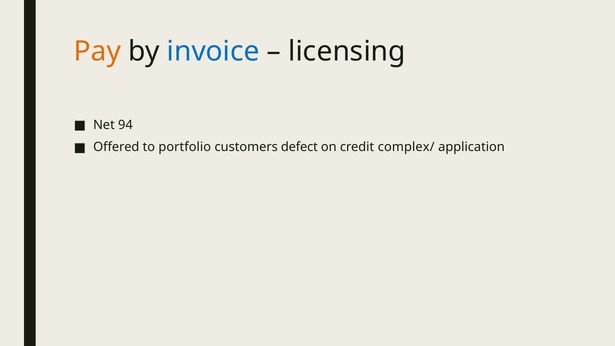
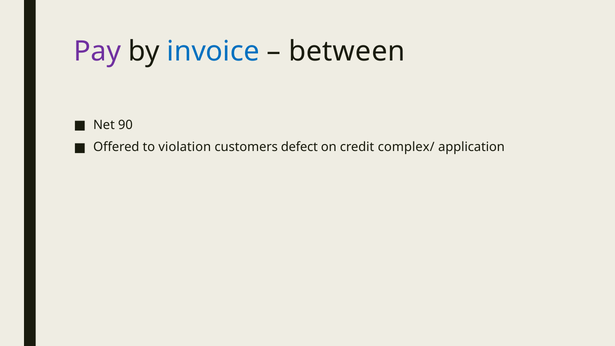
Pay colour: orange -> purple
licensing: licensing -> between
94: 94 -> 90
portfolio: portfolio -> violation
